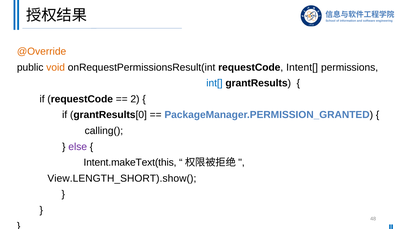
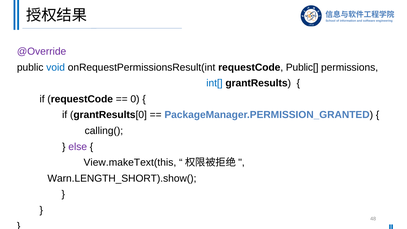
@Override colour: orange -> purple
void colour: orange -> blue
Intent[: Intent[ -> Public[
2: 2 -> 0
Intent.makeText(this: Intent.makeText(this -> View.makeText(this
View.LENGTH_SHORT).show(: View.LENGTH_SHORT).show( -> Warn.LENGTH_SHORT).show(
